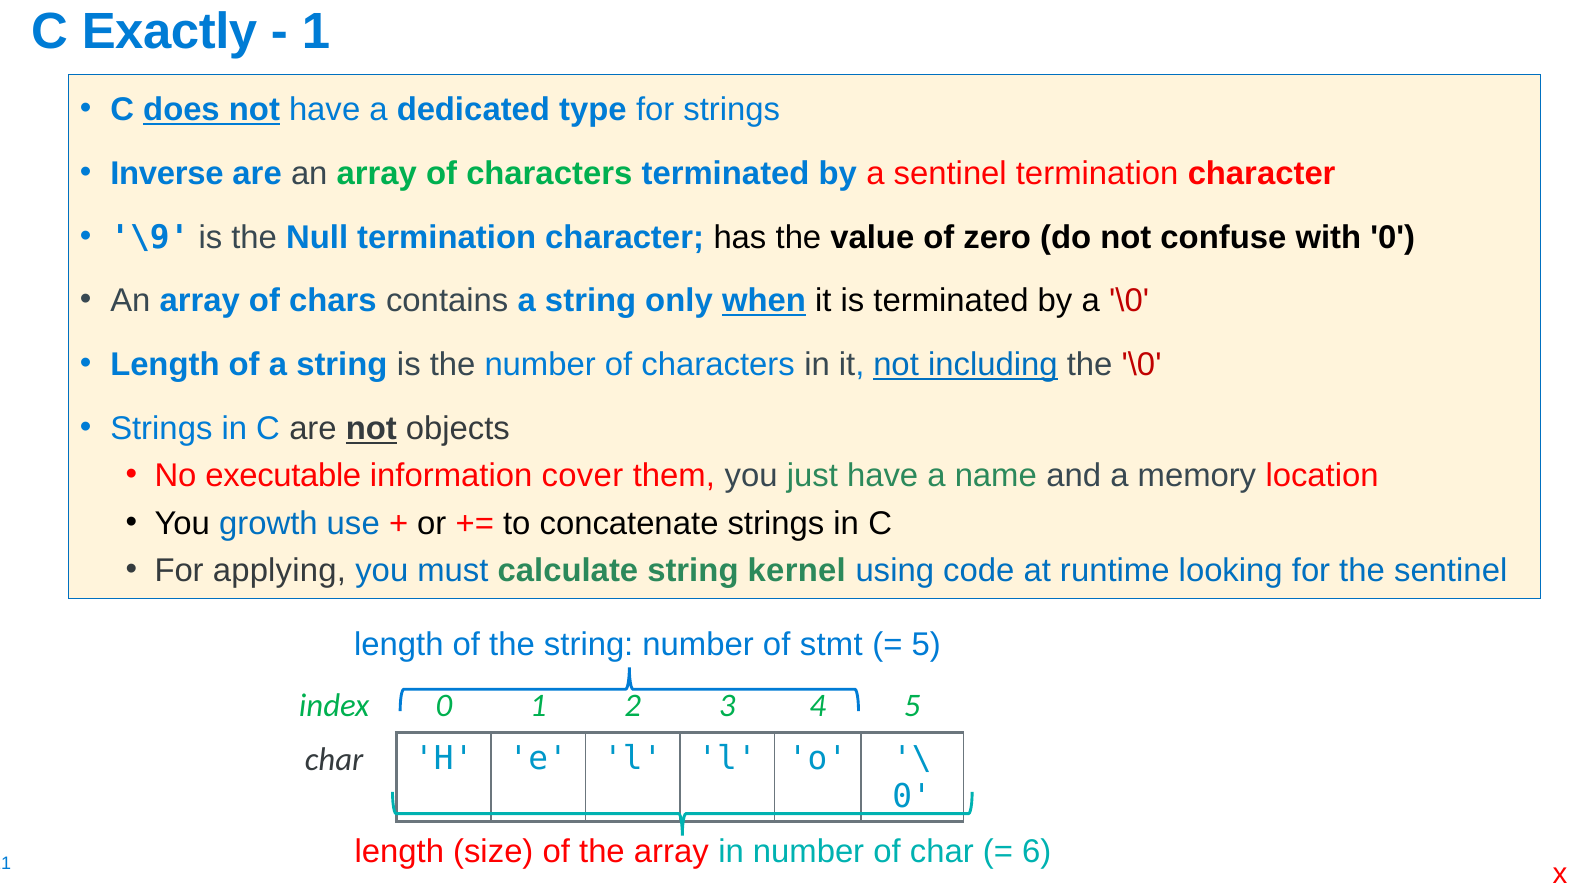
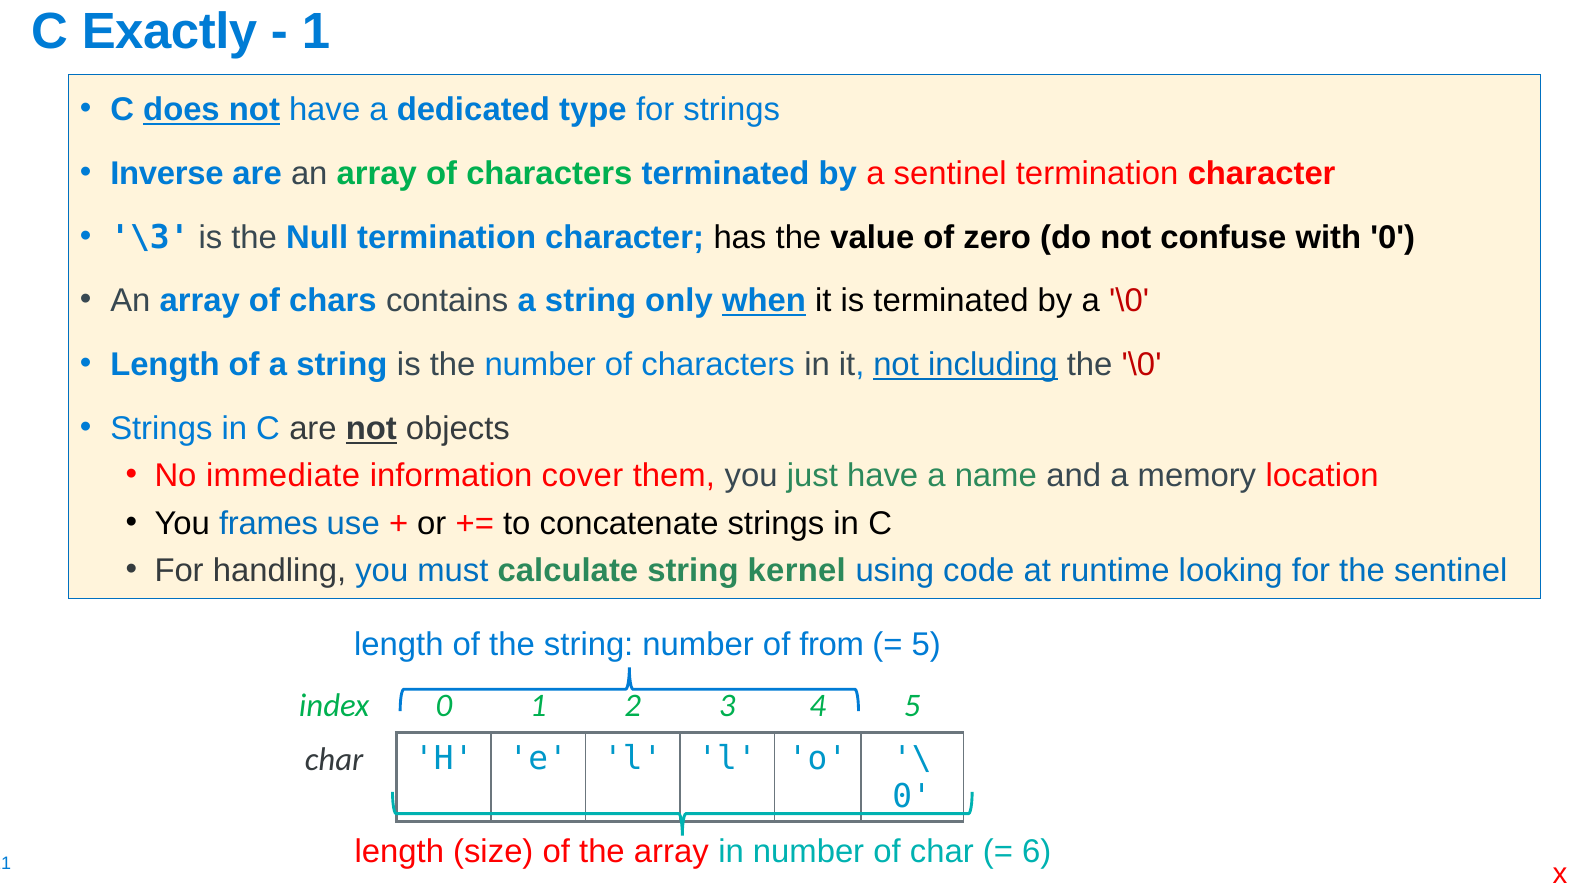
\9: \9 -> \3
executable: executable -> immediate
growth: growth -> frames
applying: applying -> handling
stmt: stmt -> from
